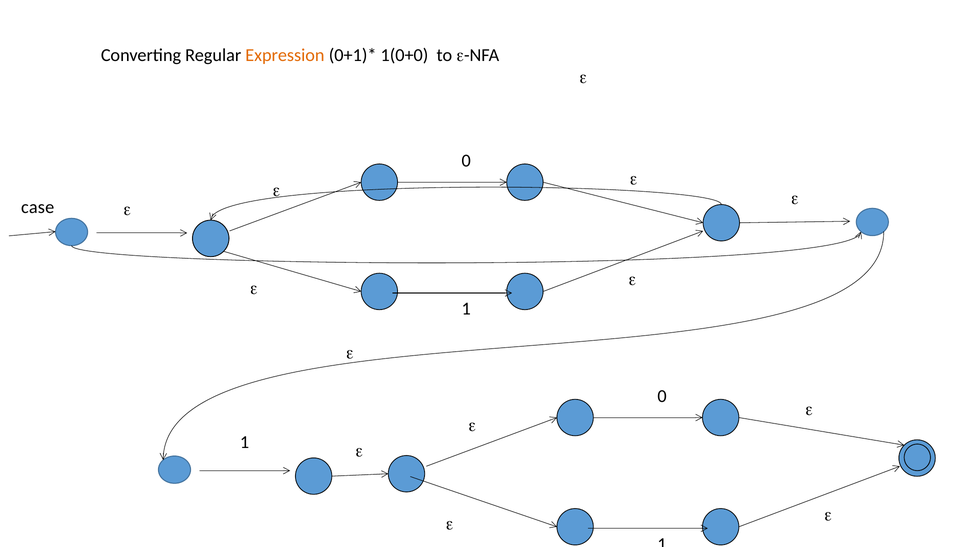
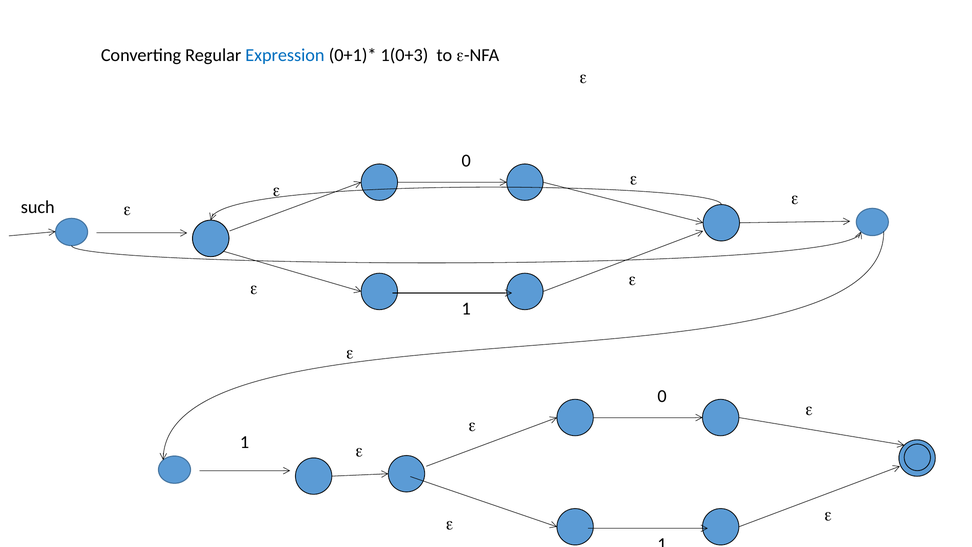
Expression colour: orange -> blue
1(0+0: 1(0+0 -> 1(0+3
case: case -> such
